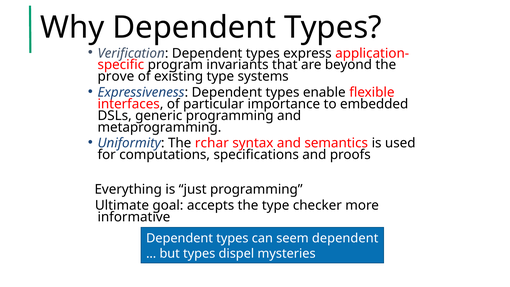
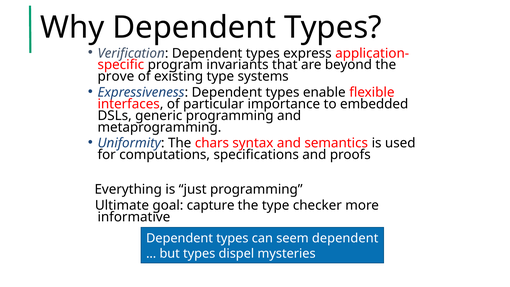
rchar: rchar -> chars
accepts: accepts -> capture
